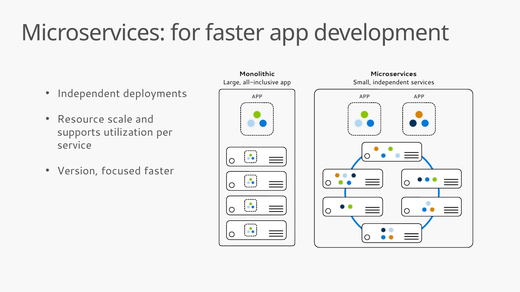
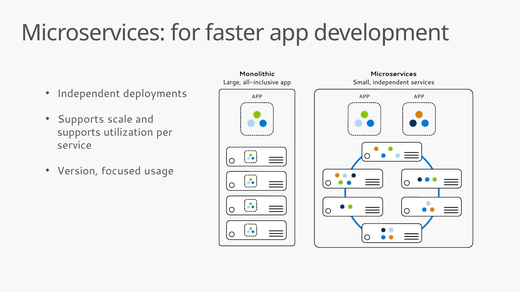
Resource at (81, 119): Resource -> Supports
focused faster: faster -> usage
